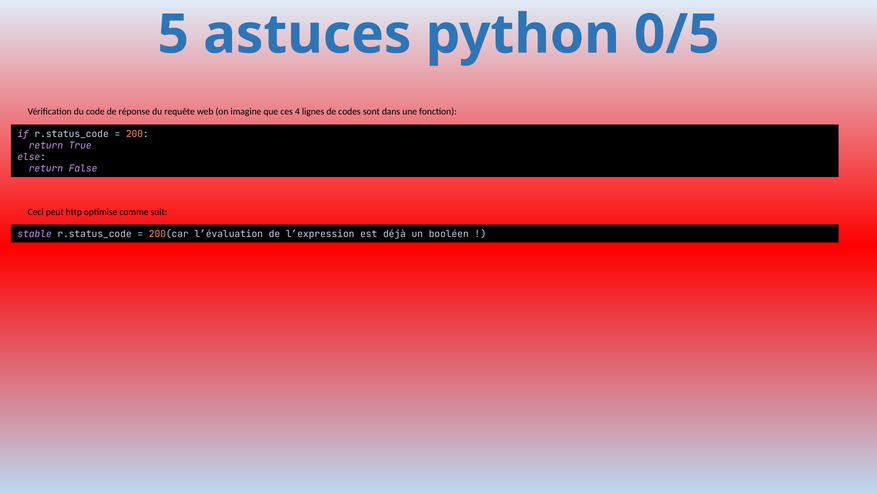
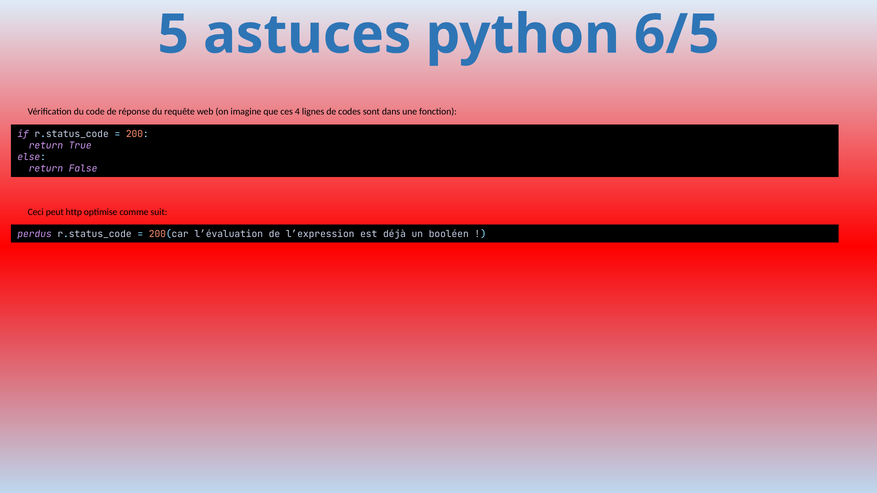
0/5: 0/5 -> 6/5
stable: stable -> perdus
